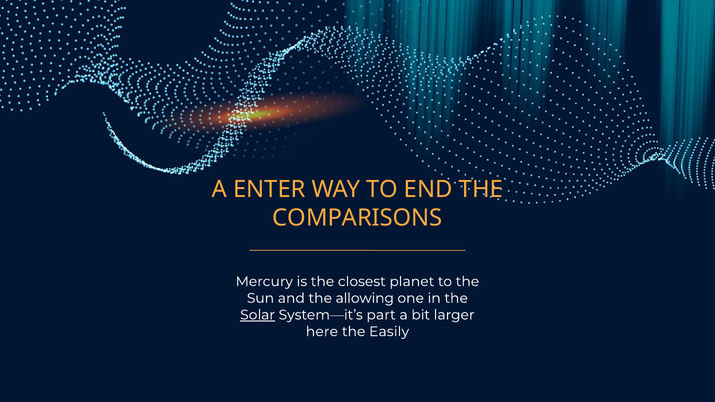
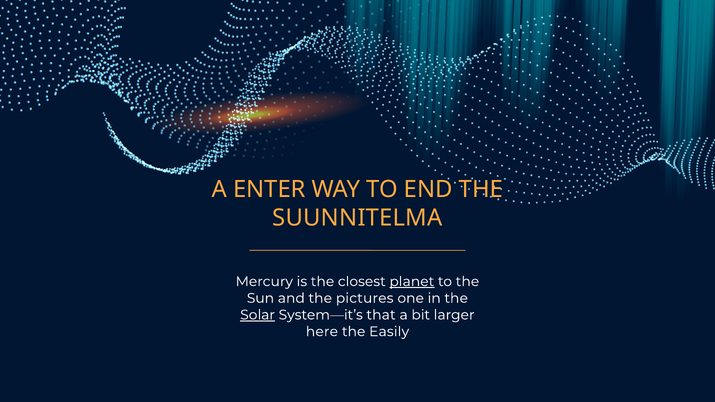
COMPARISONS: COMPARISONS -> SUUNNITELMA
planet underline: none -> present
allowing: allowing -> pictures
part: part -> that
